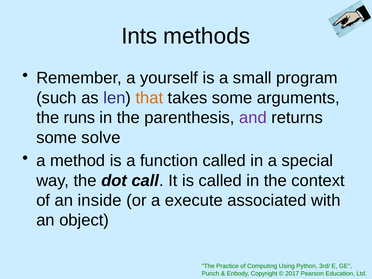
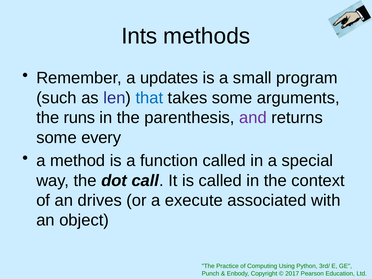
yourself: yourself -> updates
that colour: orange -> blue
solve: solve -> every
inside: inside -> drives
